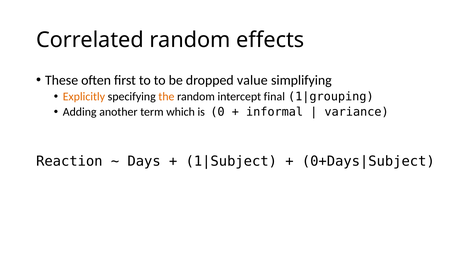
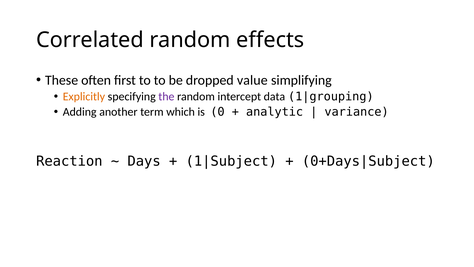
the colour: orange -> purple
final: final -> data
informal: informal -> analytic
